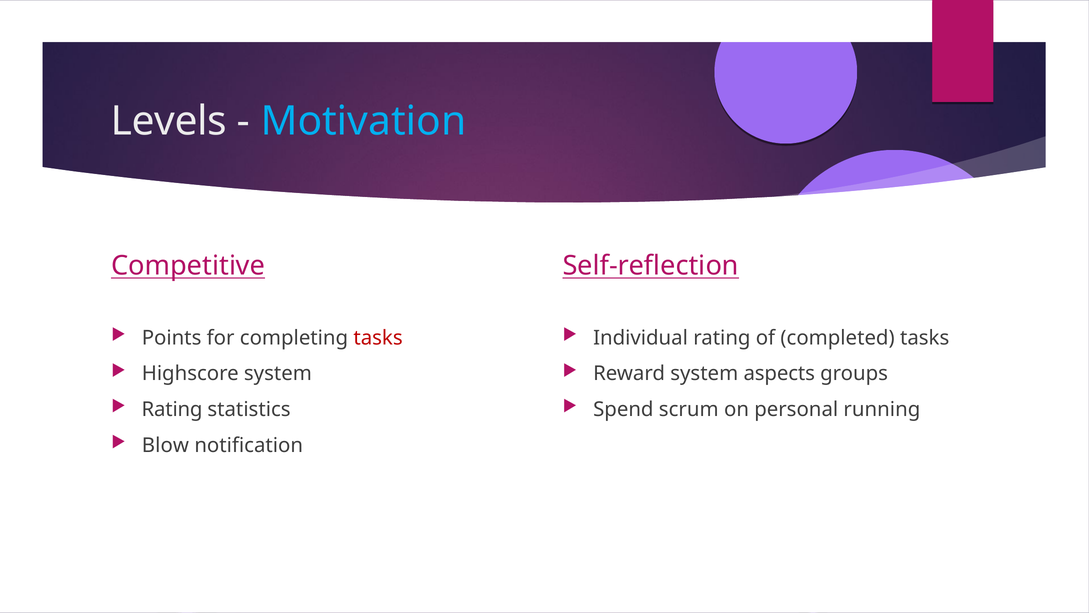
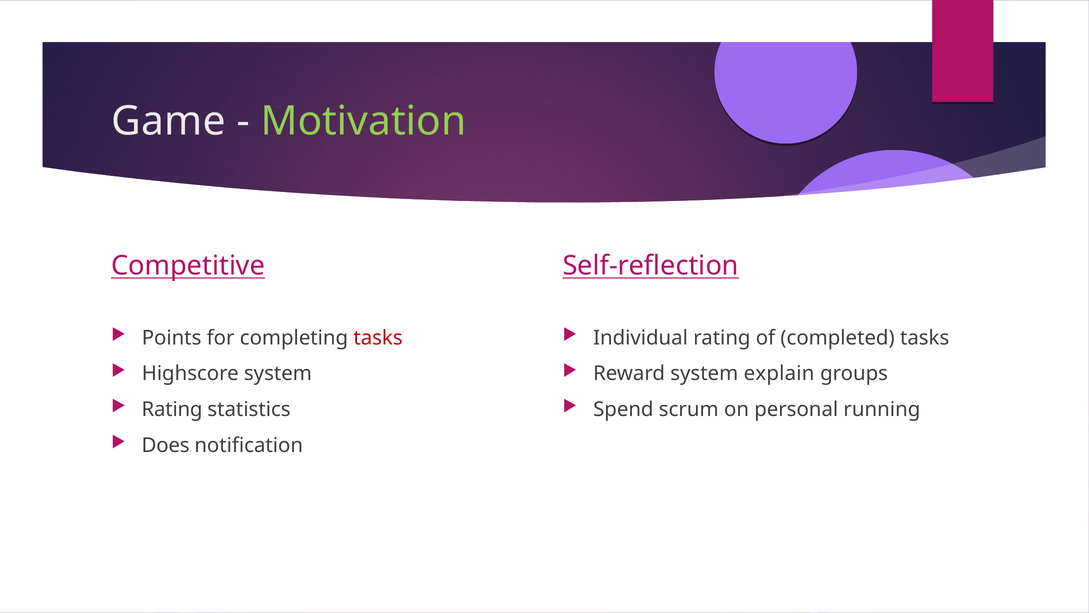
Levels: Levels -> Game
Motivation colour: light blue -> light green
aspects: aspects -> explain
Blow: Blow -> Does
